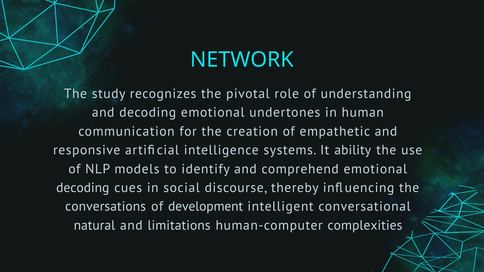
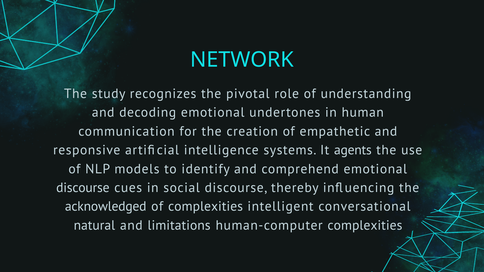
ability: ability -> agents
decoding at (83, 188): decoding -> discourse
conversations: conversations -> acknowledged
of development: development -> complexities
